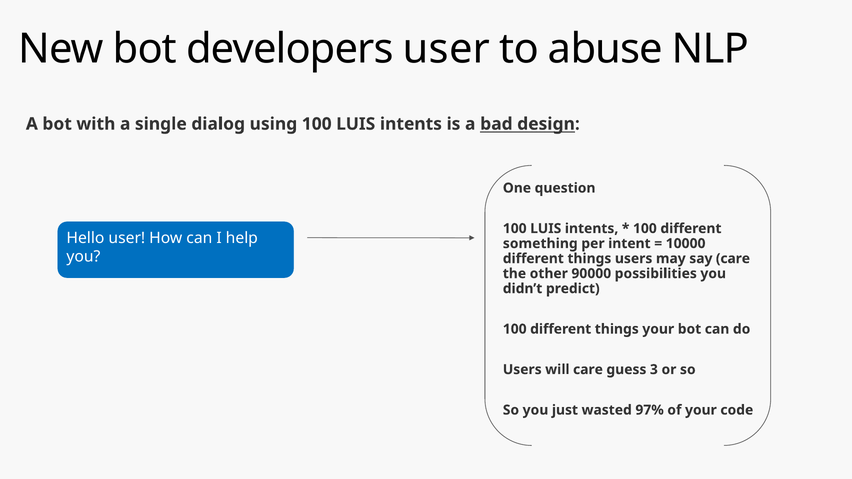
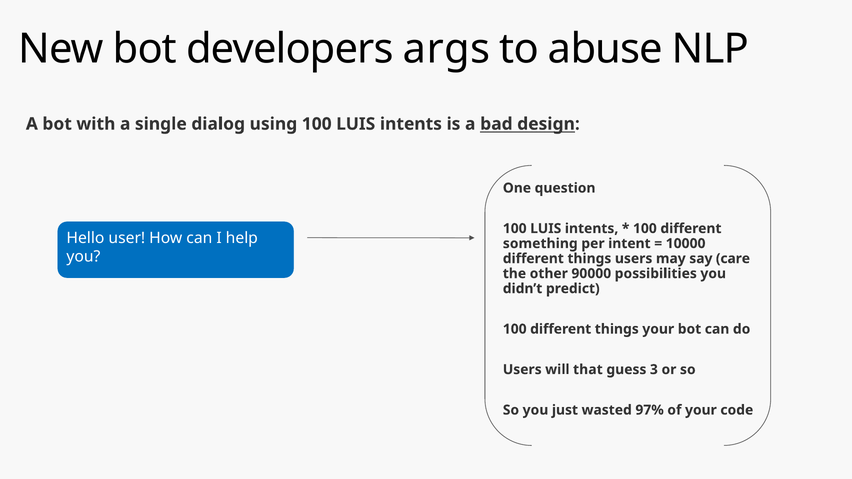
developers user: user -> args
will care: care -> that
